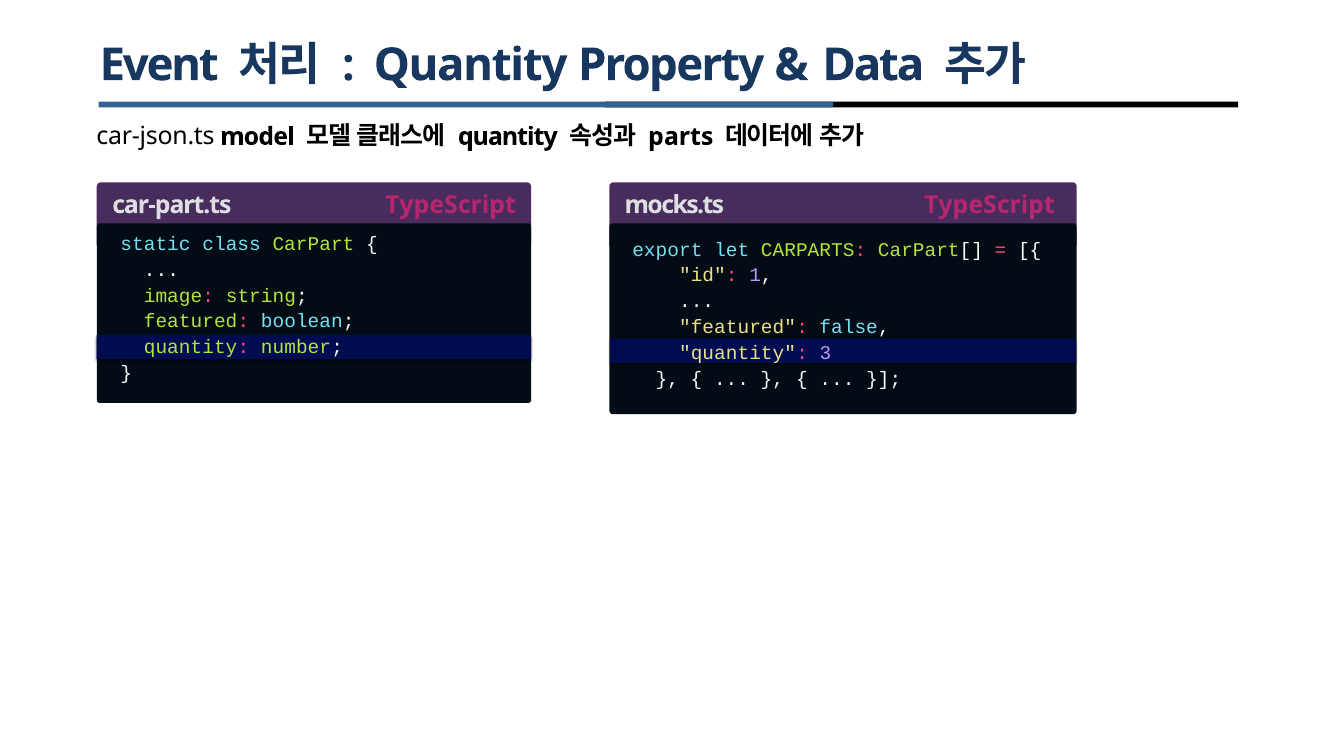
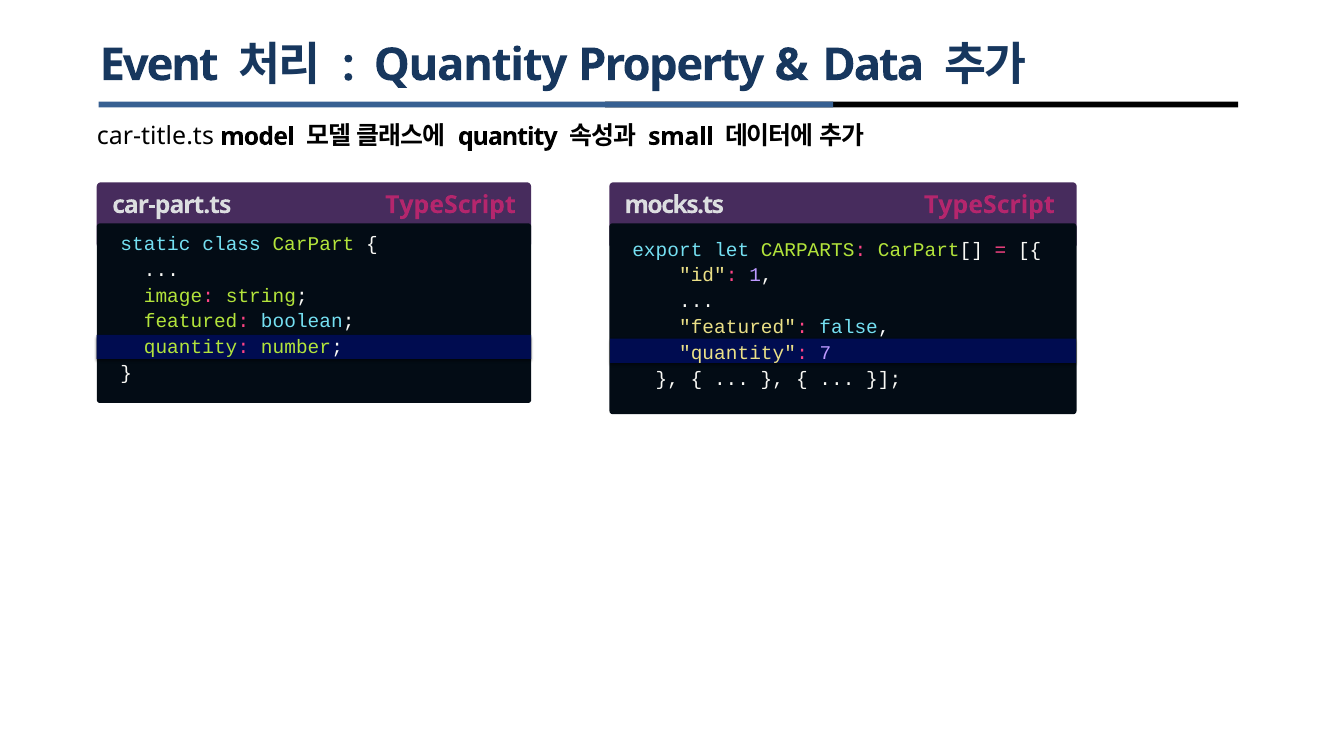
car-json.ts: car-json.ts -> car-title.ts
parts: parts -> small
3: 3 -> 7
